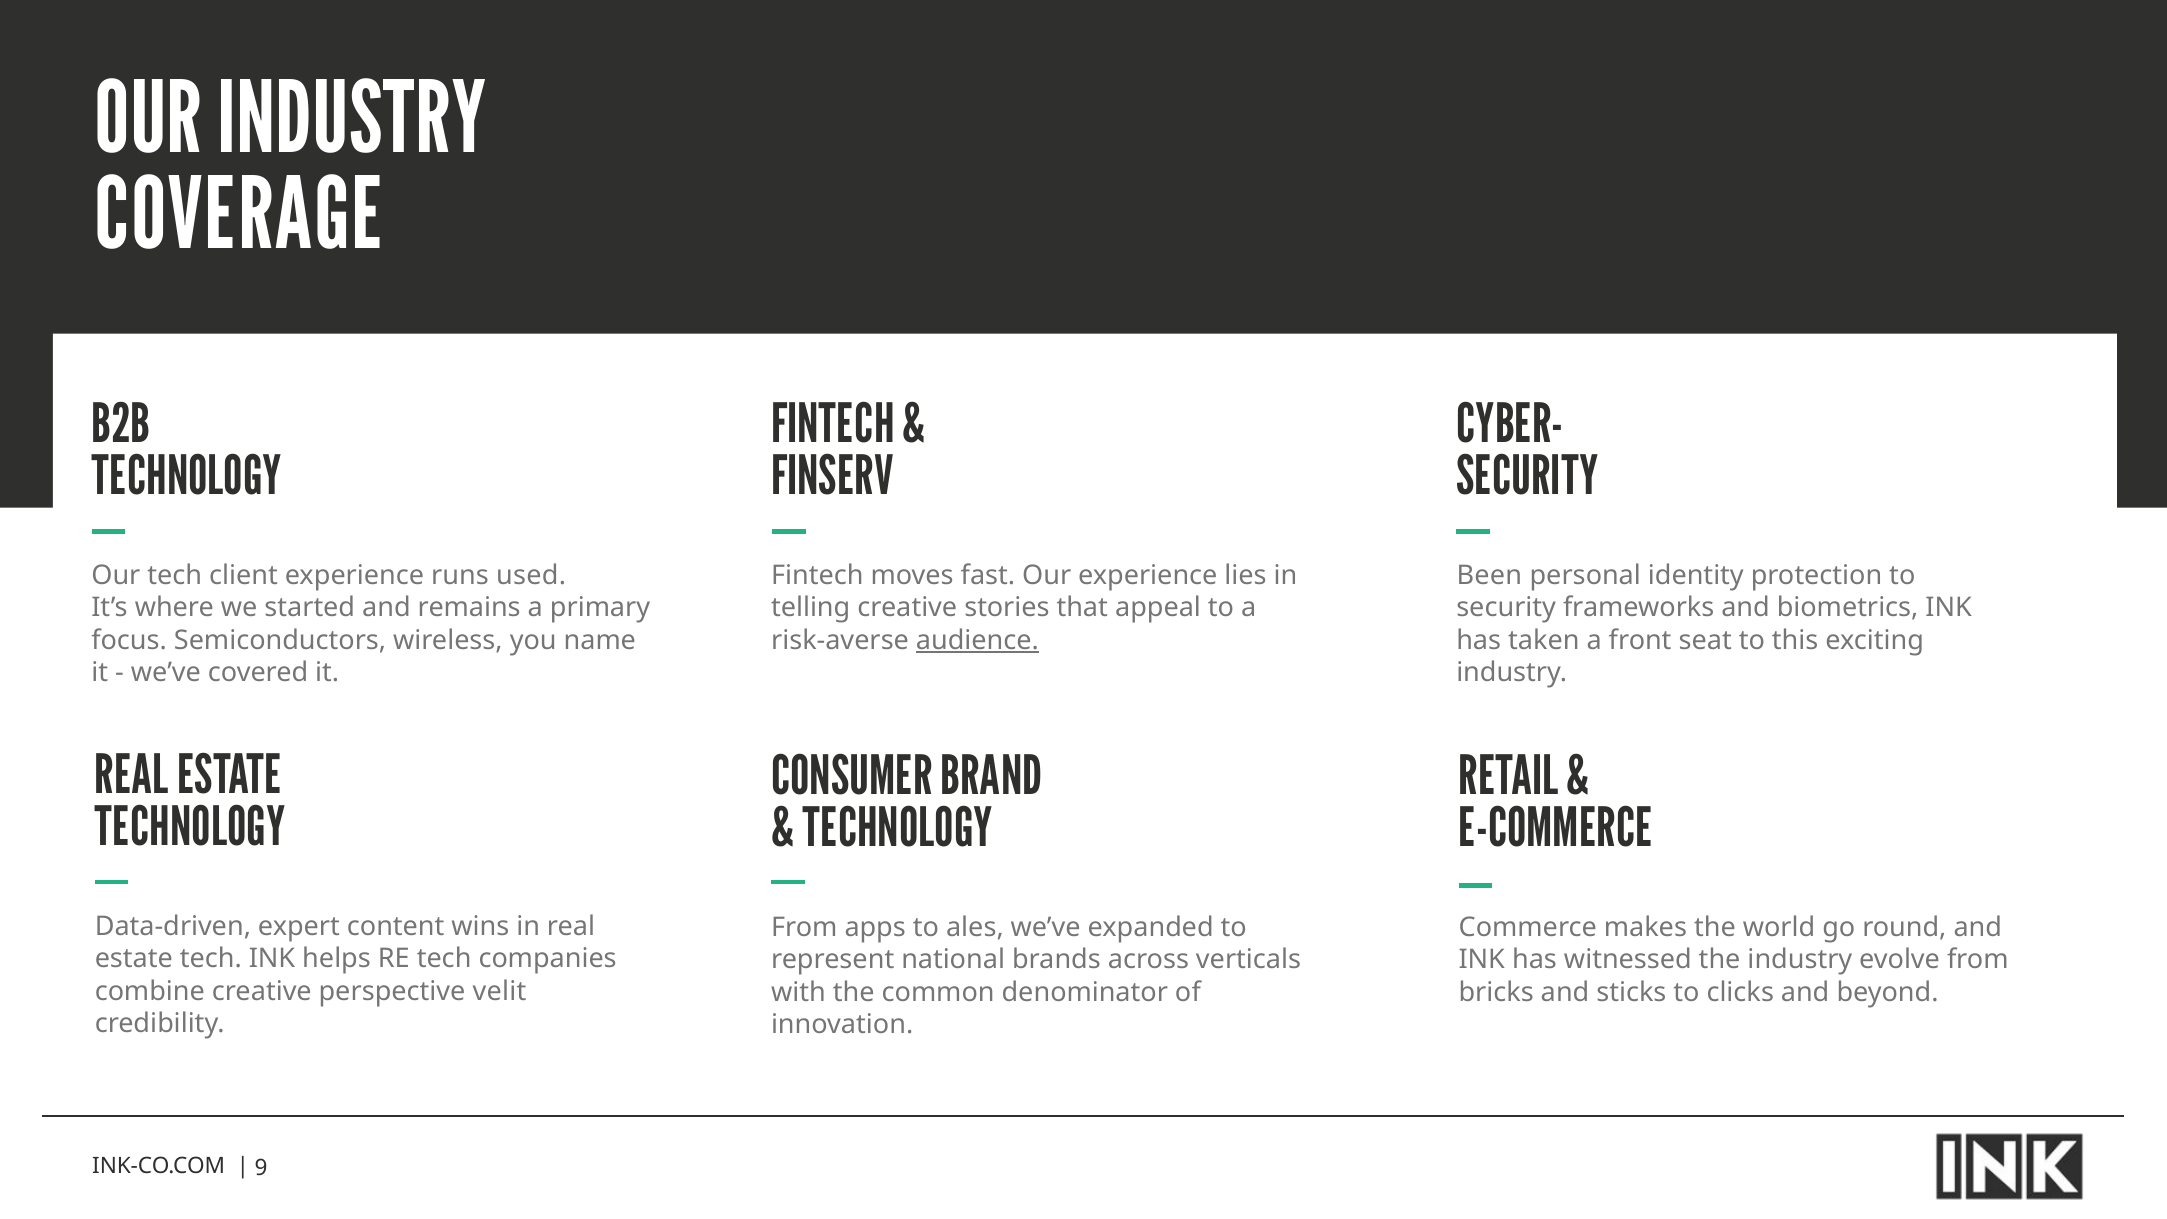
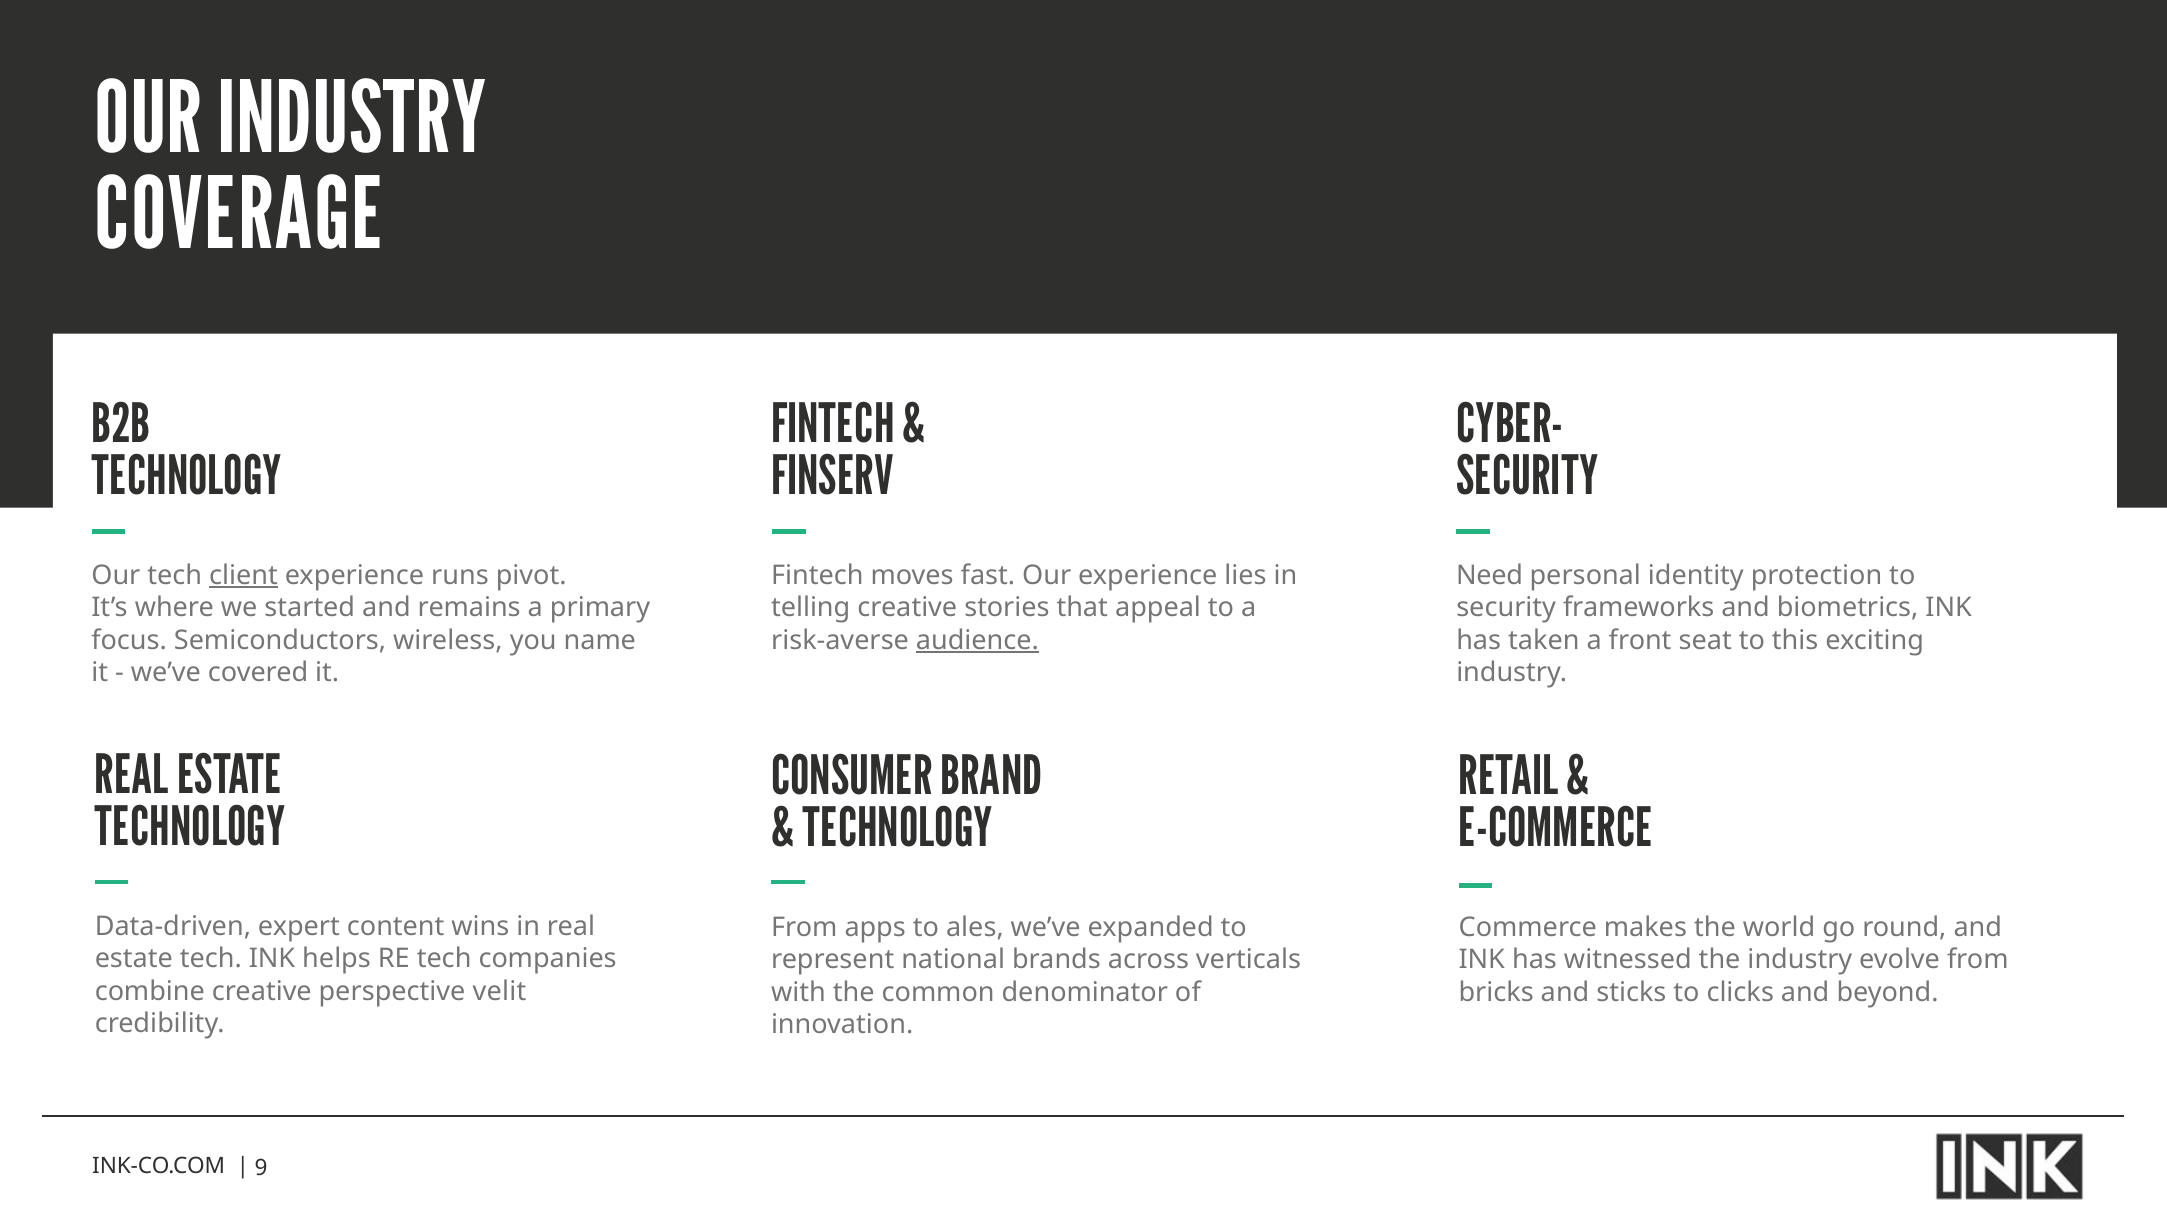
client underline: none -> present
used: used -> pivot
Been: Been -> Need
